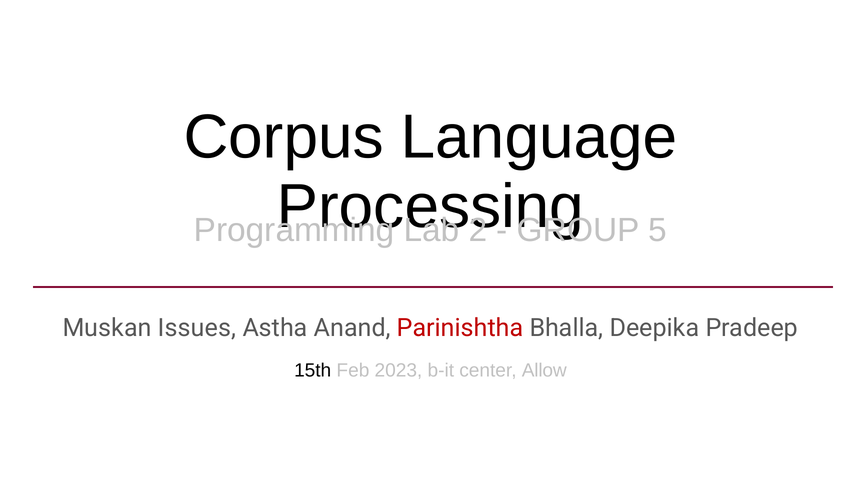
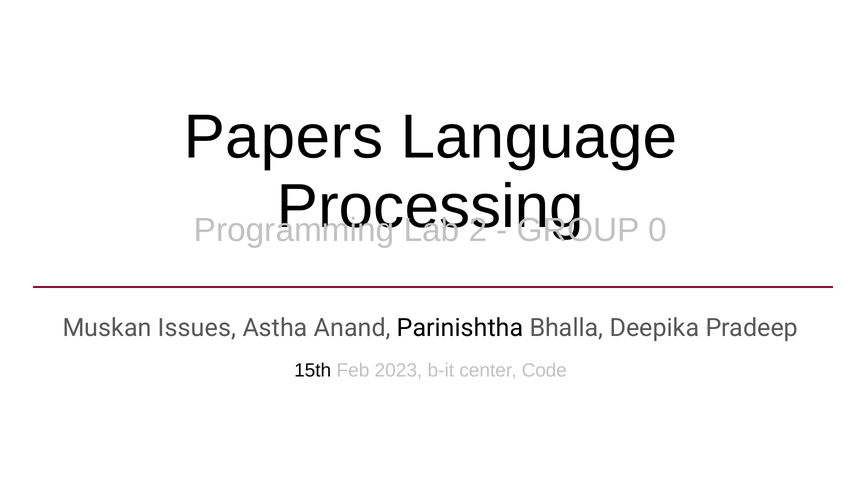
Corpus: Corpus -> Papers
5: 5 -> 0
Parinishtha colour: red -> black
Allow: Allow -> Code
